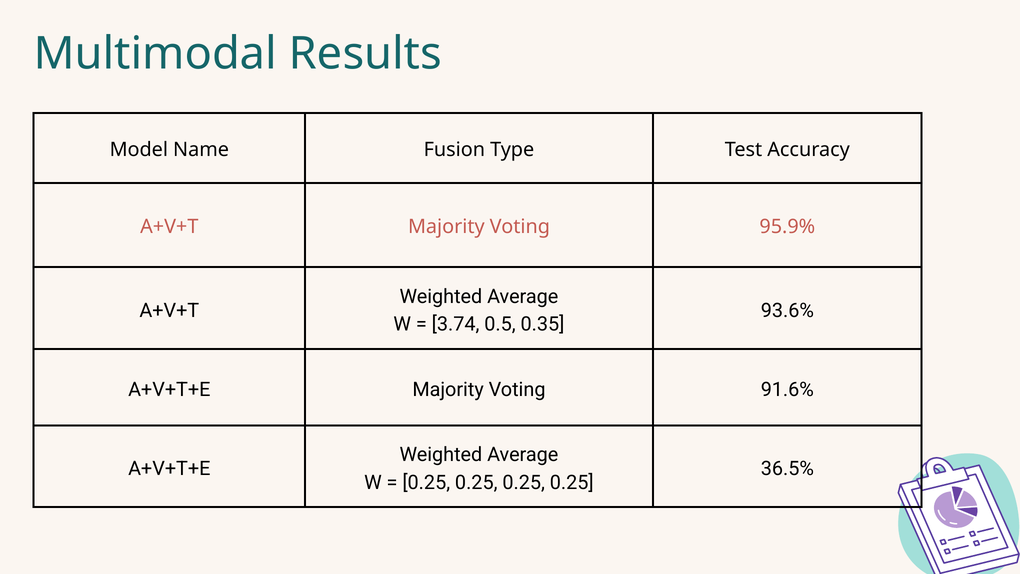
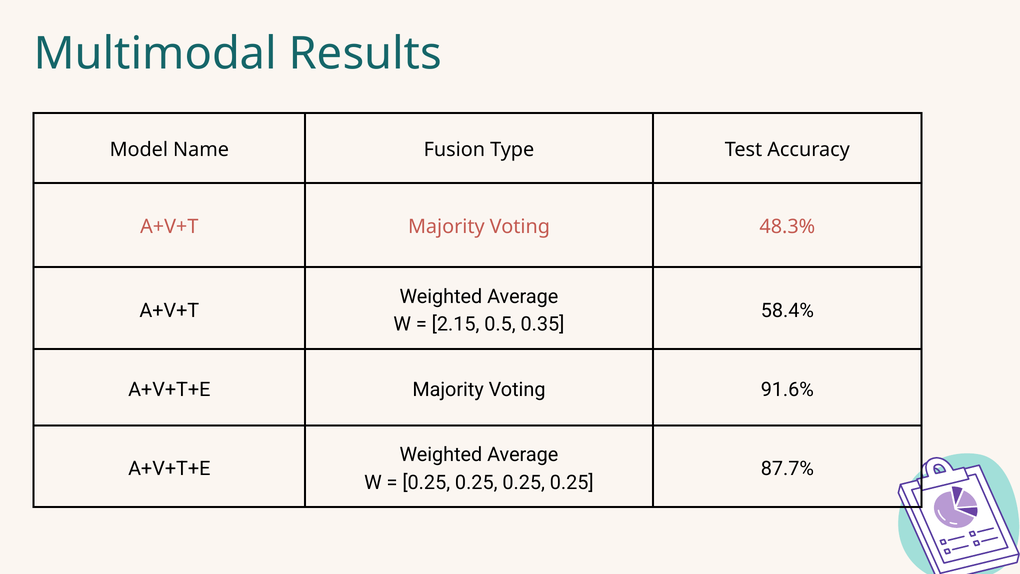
95.9%: 95.9% -> 48.3%
93.6%: 93.6% -> 58.4%
3.74: 3.74 -> 2.15
36.5%: 36.5% -> 87.7%
